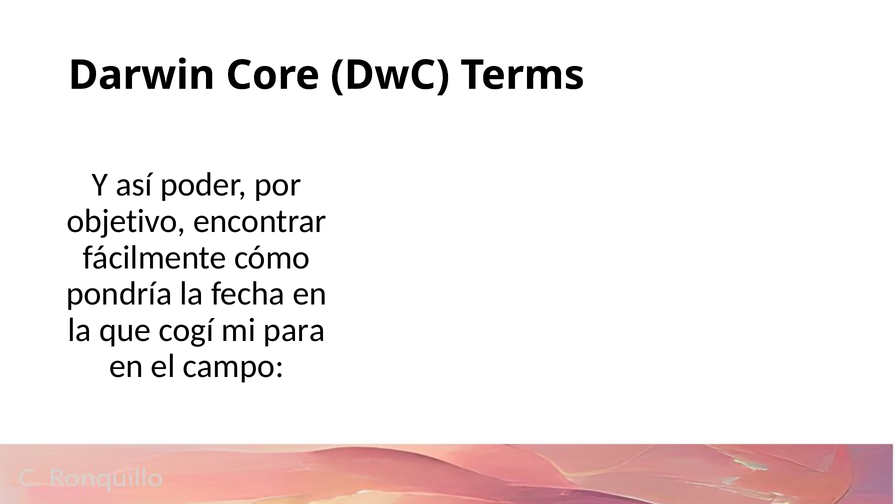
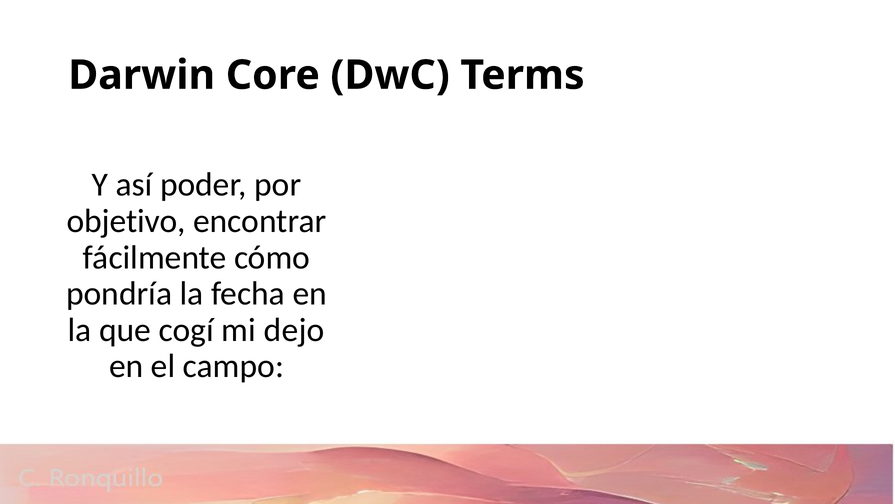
para: para -> dejo
